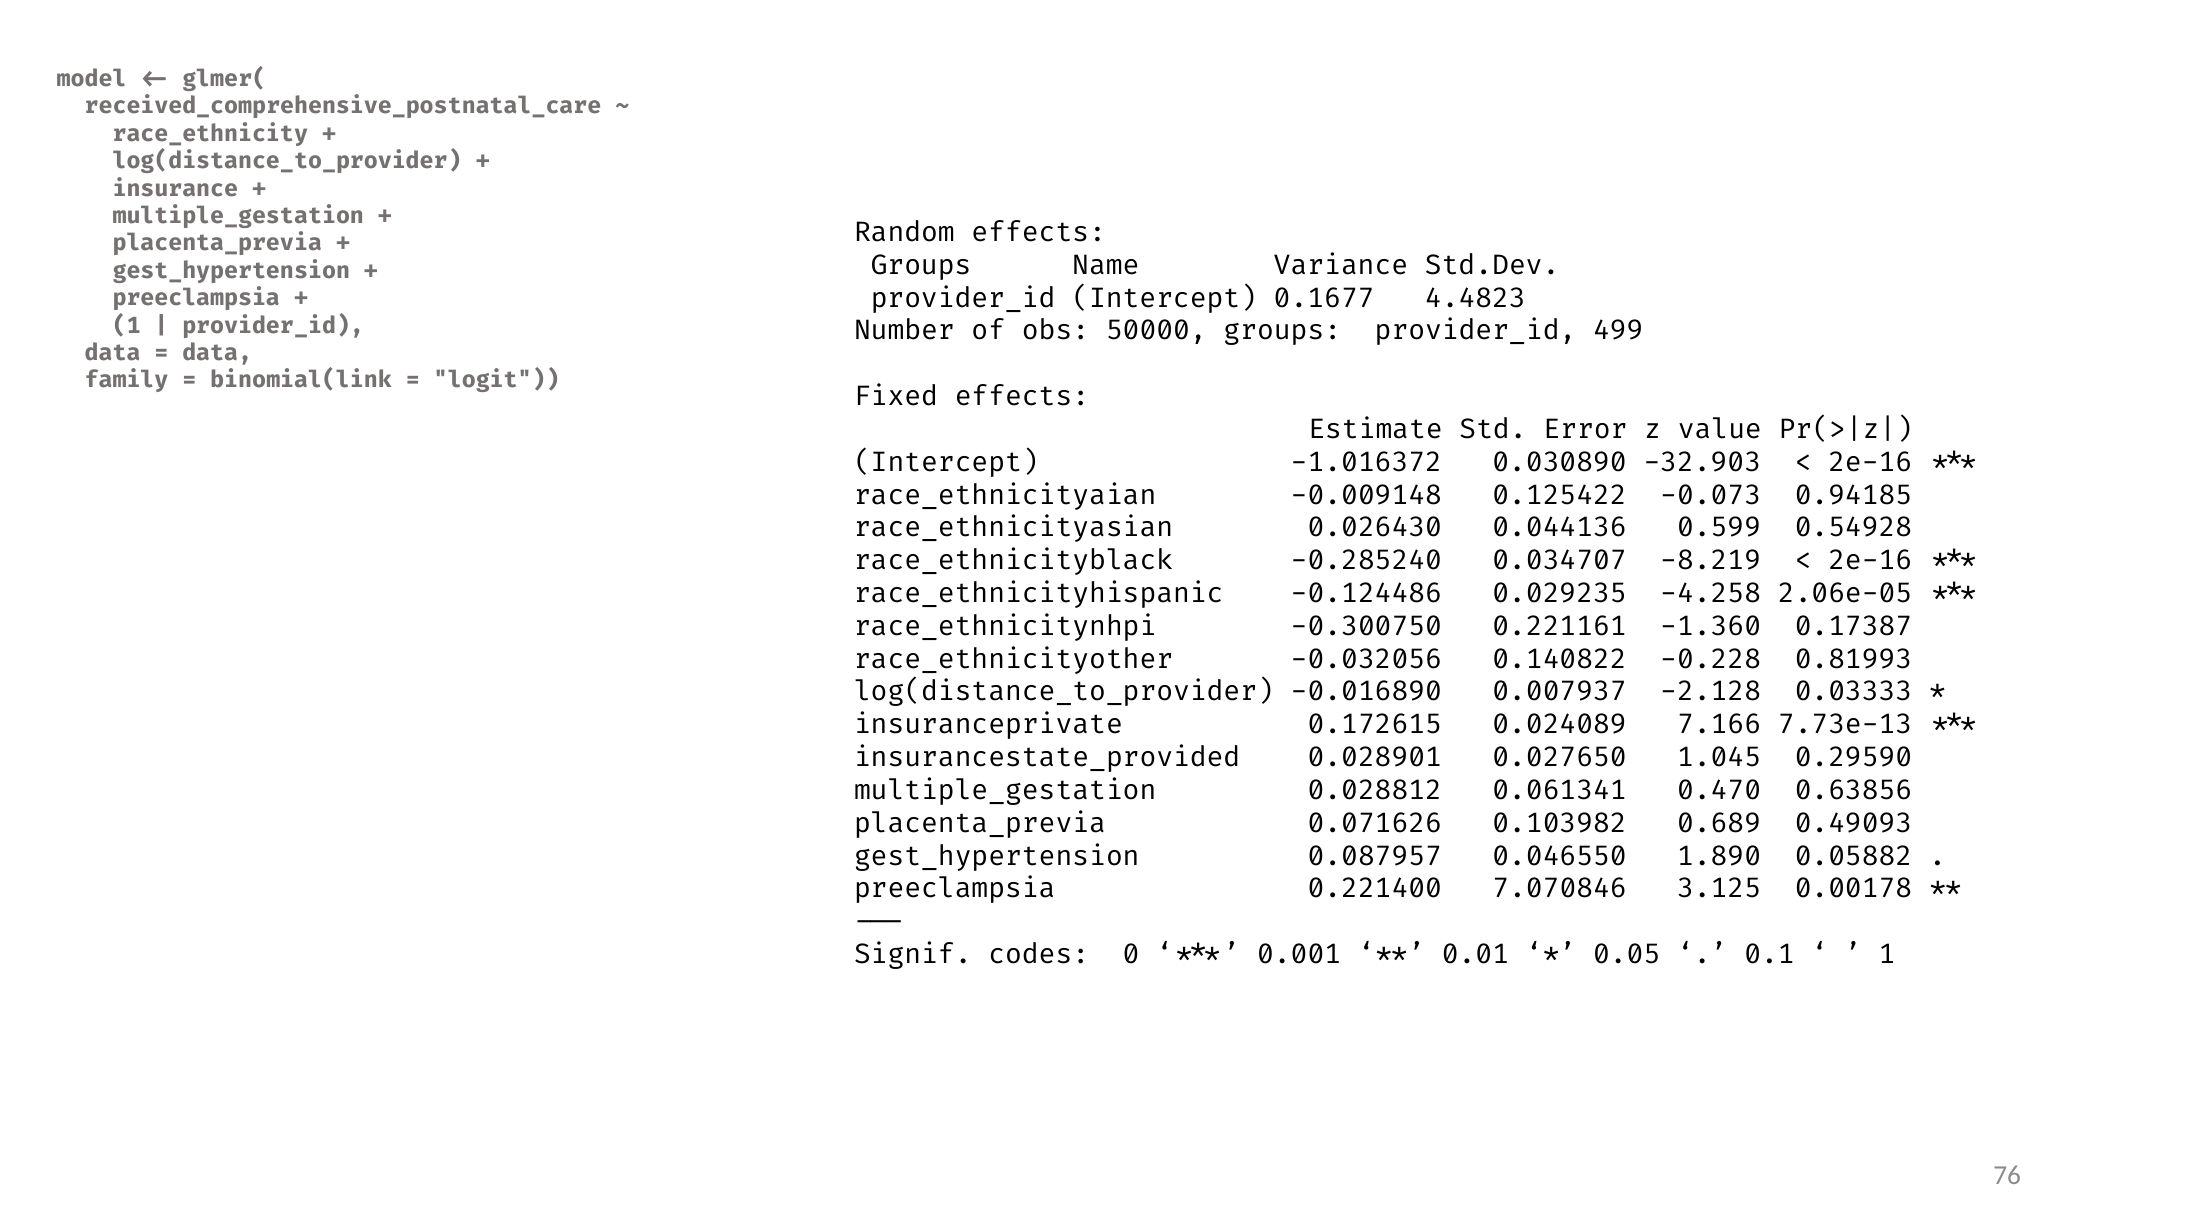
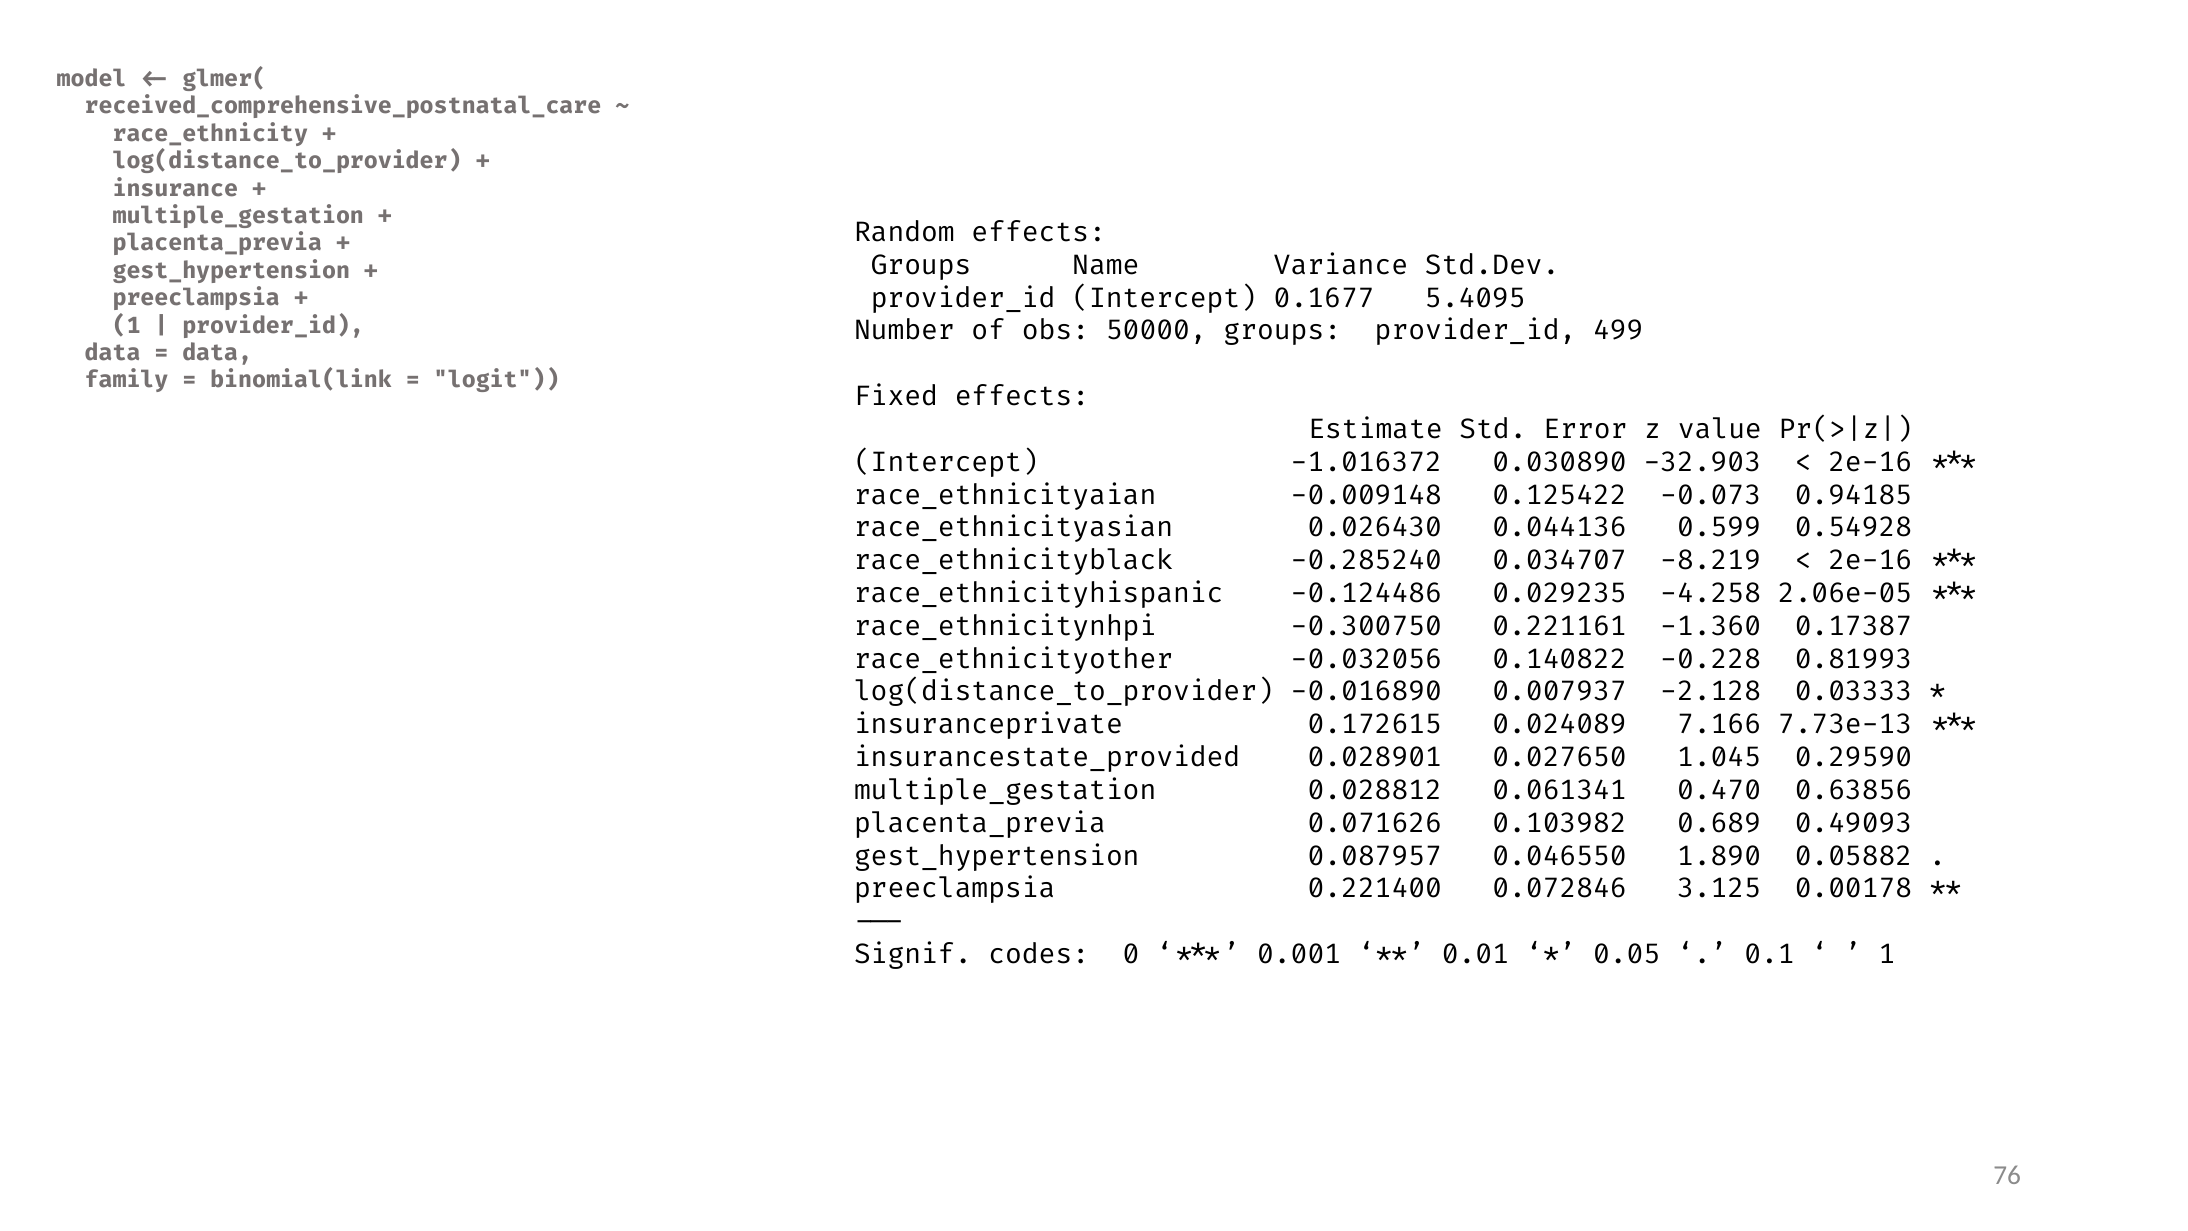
4.4823: 4.4823 -> 5.4095
7.070846: 7.070846 -> 0.072846
